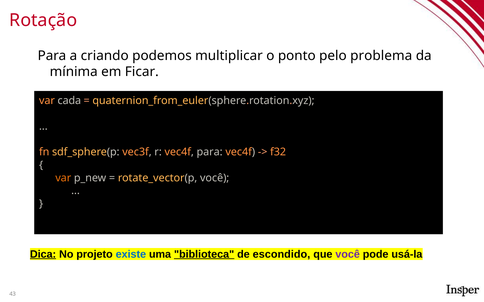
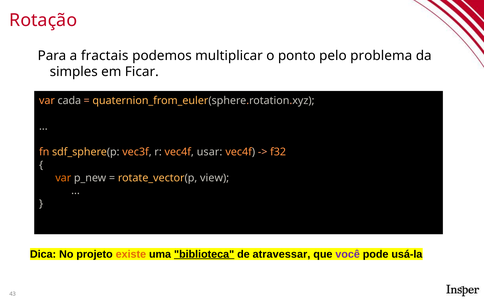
criando: criando -> fractais
mínima: mínima -> simples
vec4f para: para -> usar
rotate_vector(p você: você -> view
Dica underline: present -> none
existe colour: blue -> orange
escondido: escondido -> atravessar
